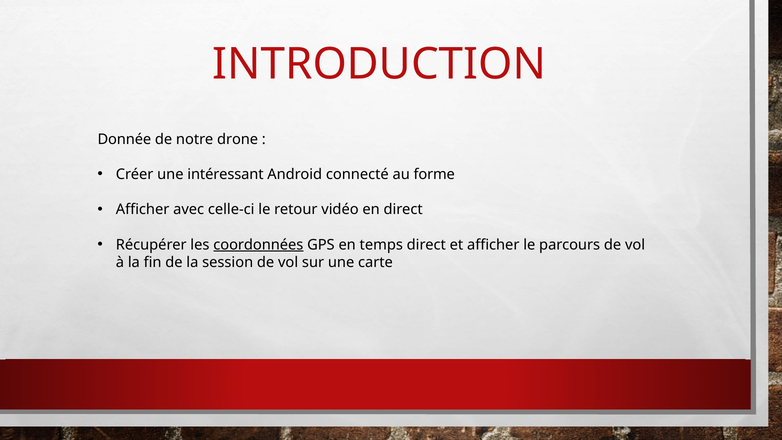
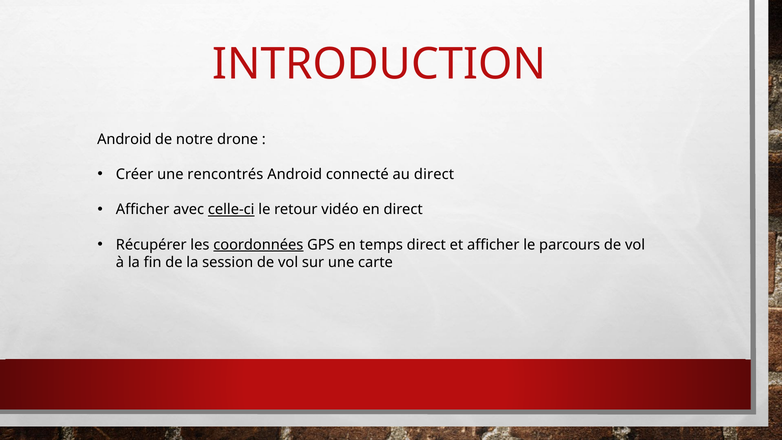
Donnée at (124, 139): Donnée -> Android
intéressant: intéressant -> rencontrés
au forme: forme -> direct
celle-ci underline: none -> present
